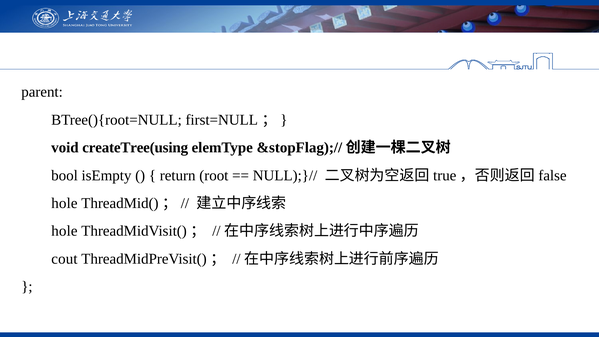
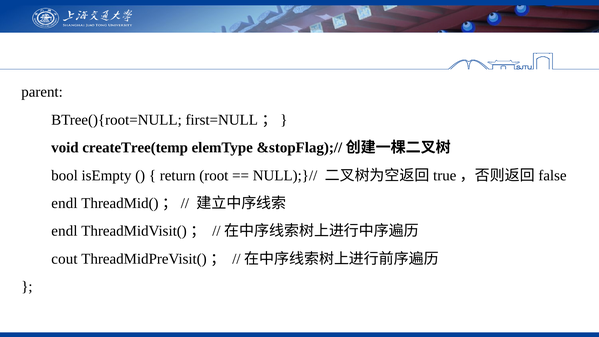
createTree(using: createTree(using -> createTree(temp
hole at (64, 203): hole -> endl
hole at (64, 231): hole -> endl
